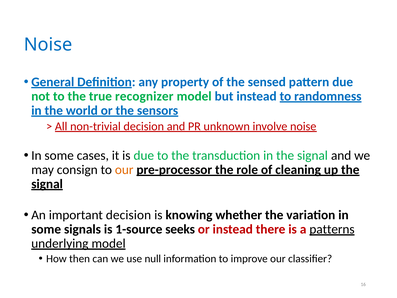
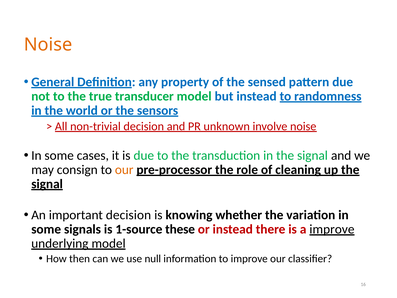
Noise at (48, 45) colour: blue -> orange
recognizer: recognizer -> transducer
seeks: seeks -> these
a patterns: patterns -> improve
